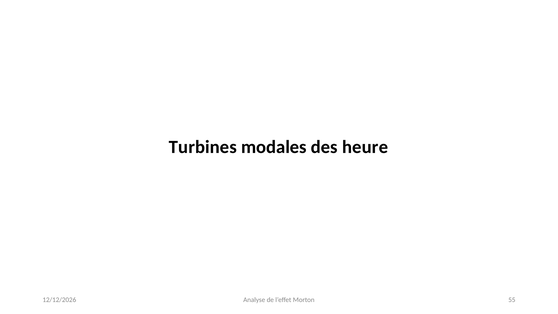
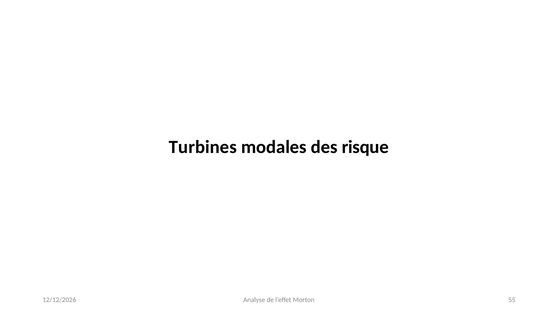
heure: heure -> risque
